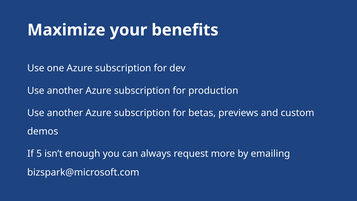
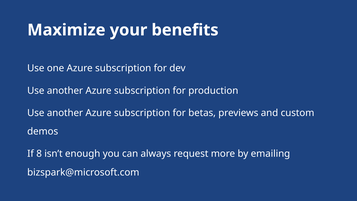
5: 5 -> 8
